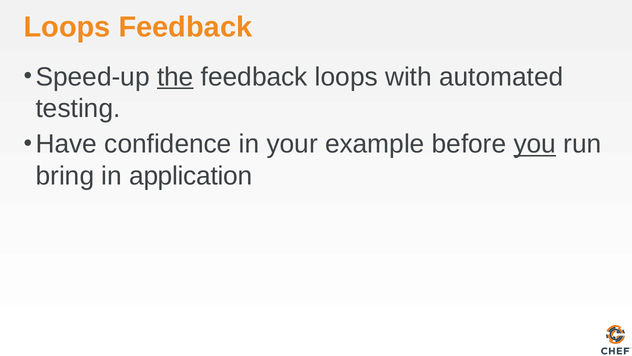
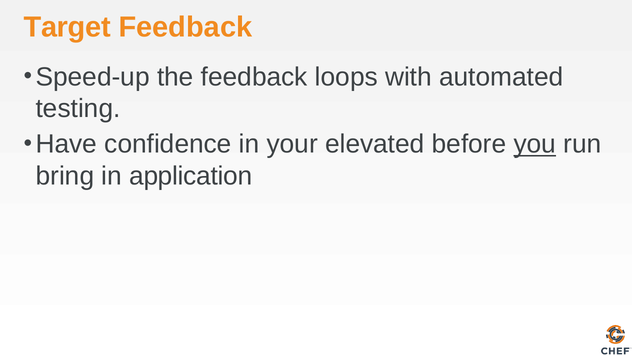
Loops at (67, 27): Loops -> Target
the underline: present -> none
example: example -> elevated
